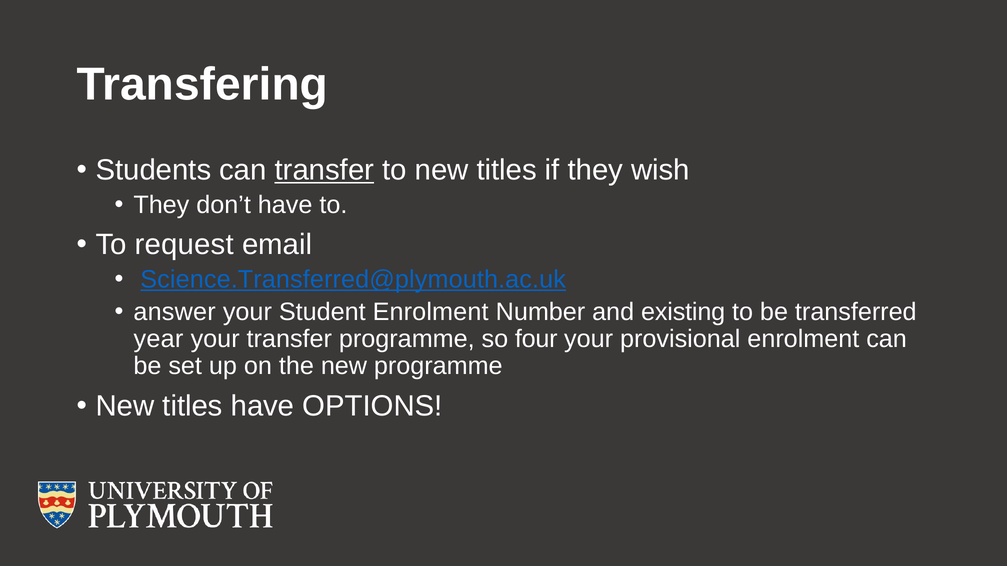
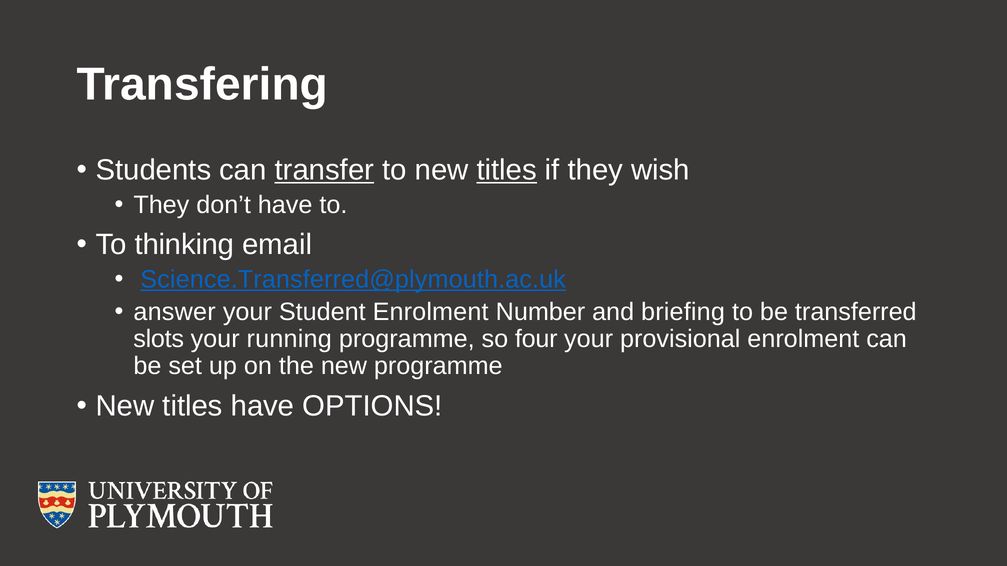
titles at (507, 170) underline: none -> present
request: request -> thinking
existing: existing -> briefing
year: year -> slots
your transfer: transfer -> running
